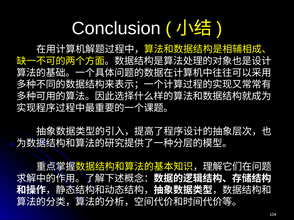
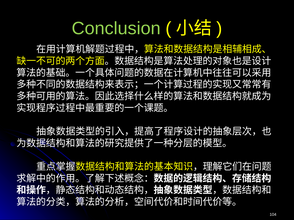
Conclusion colour: white -> light green
